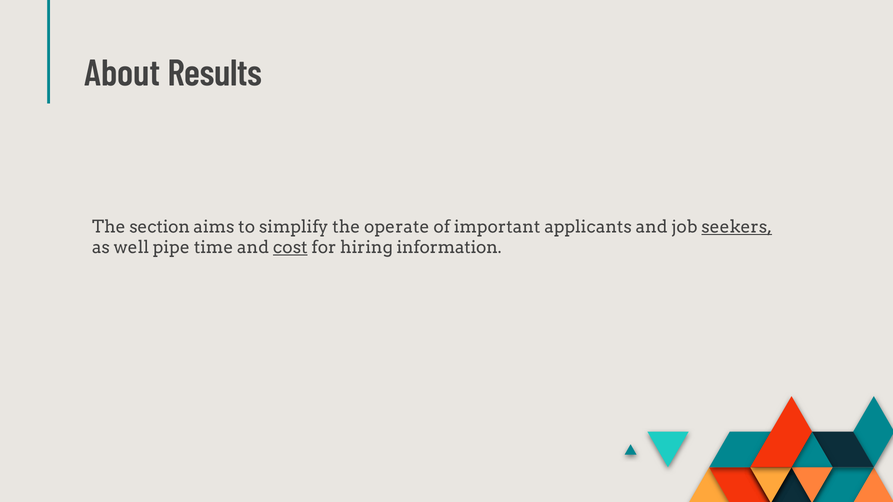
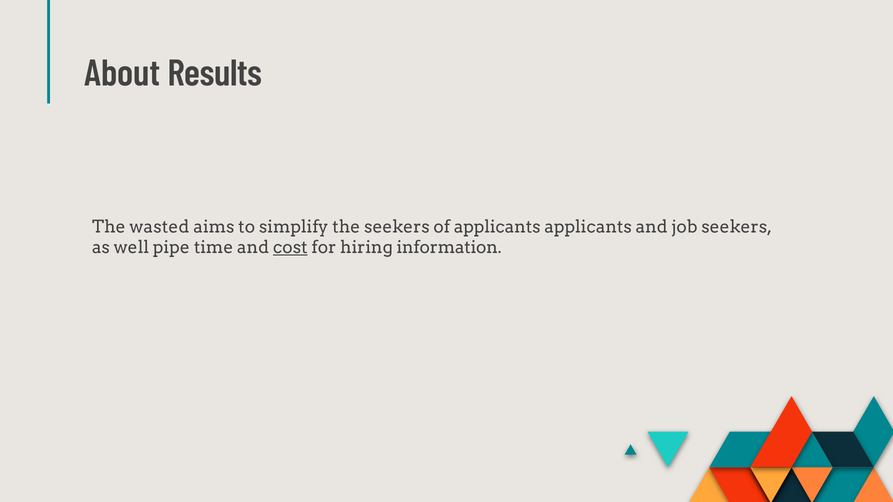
section: section -> wasted
the operate: operate -> seekers
of important: important -> applicants
seekers at (737, 227) underline: present -> none
